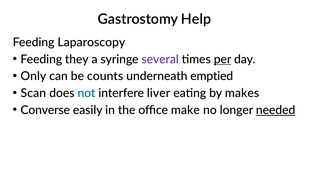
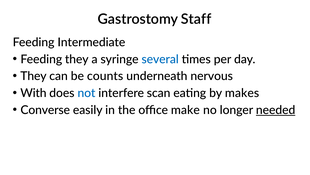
Help: Help -> Staff
Laparoscopy: Laparoscopy -> Intermediate
several colour: purple -> blue
per underline: present -> none
Only at (33, 76): Only -> They
emptied: emptied -> nervous
Scan: Scan -> With
liver: liver -> scan
